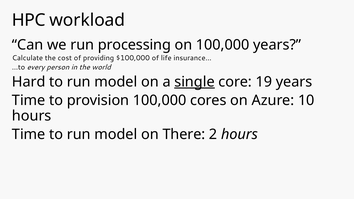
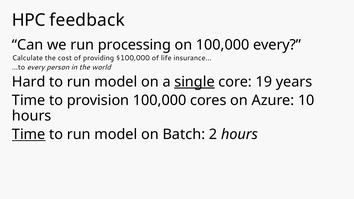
workload: workload -> feedback
100,000 years: years -> every
Time at (29, 134) underline: none -> present
There: There -> Batch
